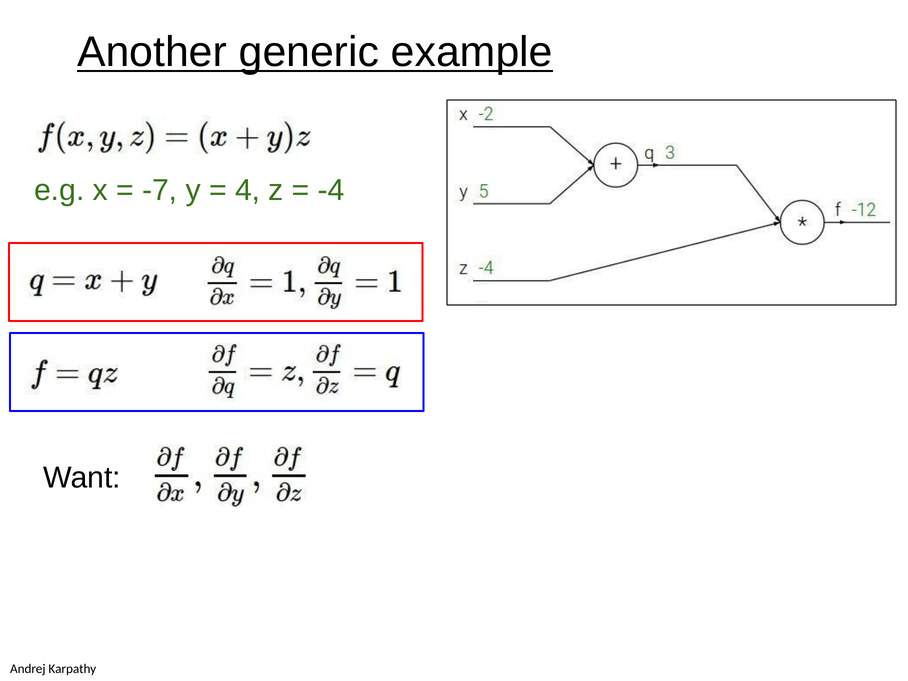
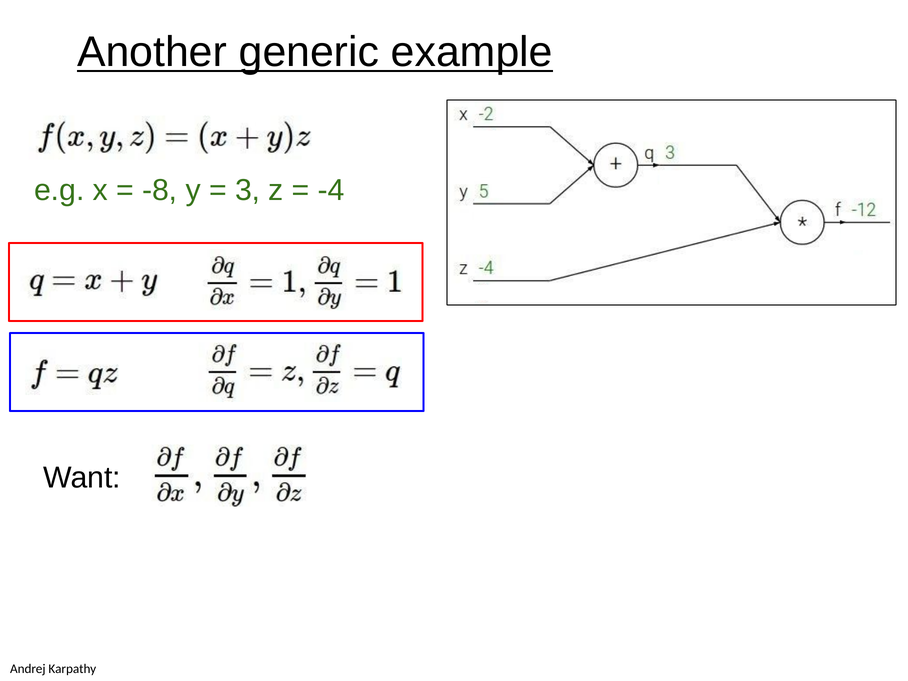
-7: -7 -> -8
4 at (248, 190): 4 -> 3
